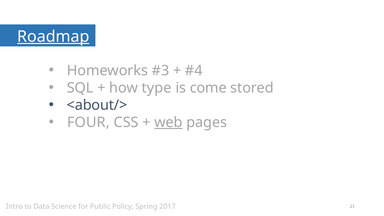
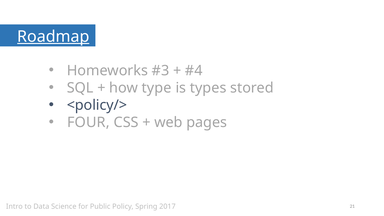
come: come -> types
<about/>: <about/> -> <policy/>
web underline: present -> none
